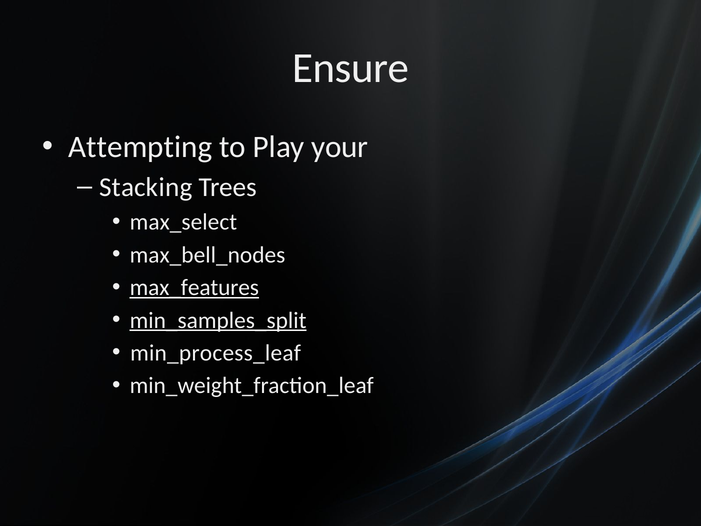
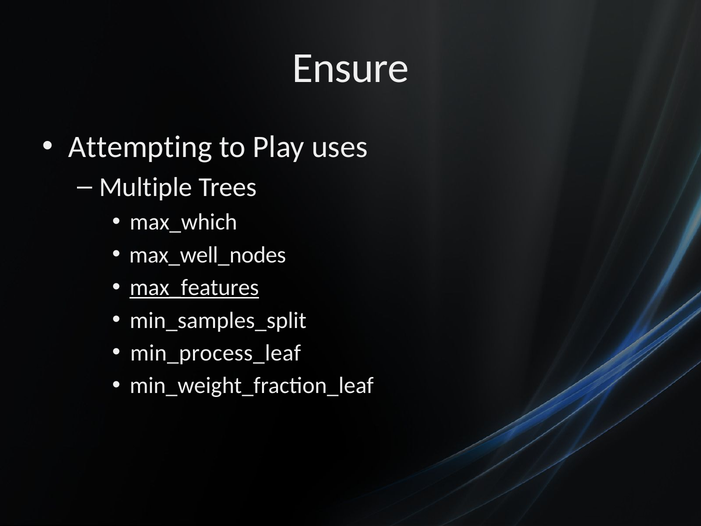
your: your -> uses
Stacking: Stacking -> Multiple
max_select: max_select -> max_which
max_bell_nodes: max_bell_nodes -> max_well_nodes
min_samples_split underline: present -> none
